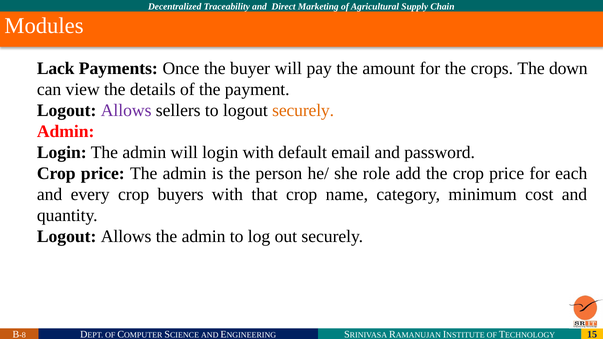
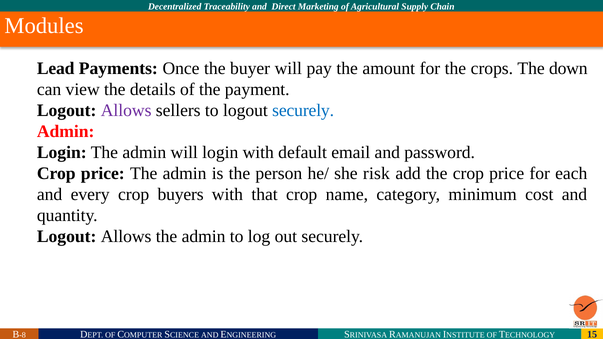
Lack: Lack -> Lead
securely at (303, 110) colour: orange -> blue
role: role -> risk
